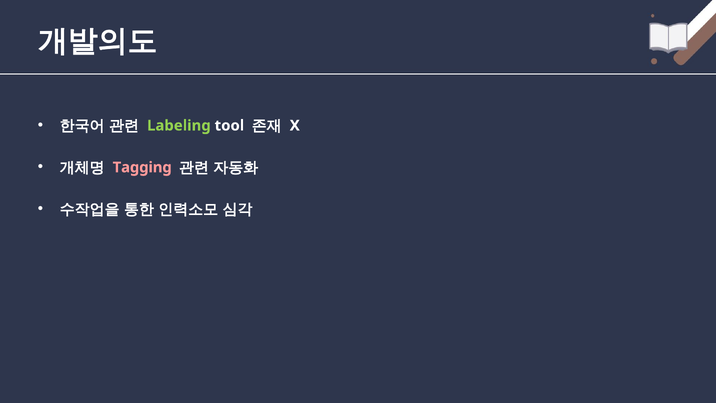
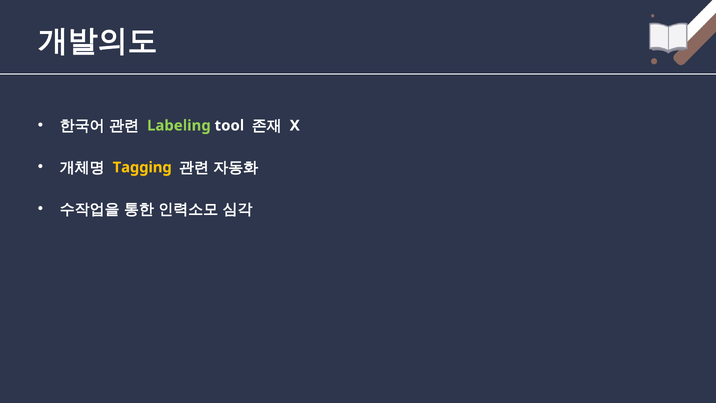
Tagging colour: pink -> yellow
